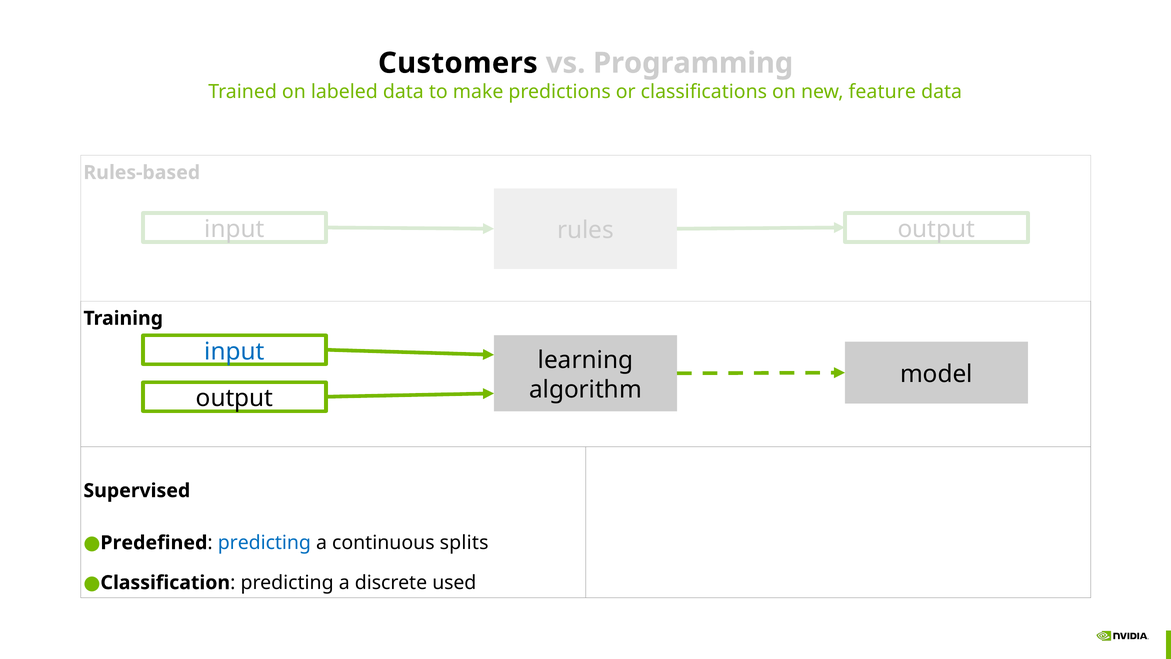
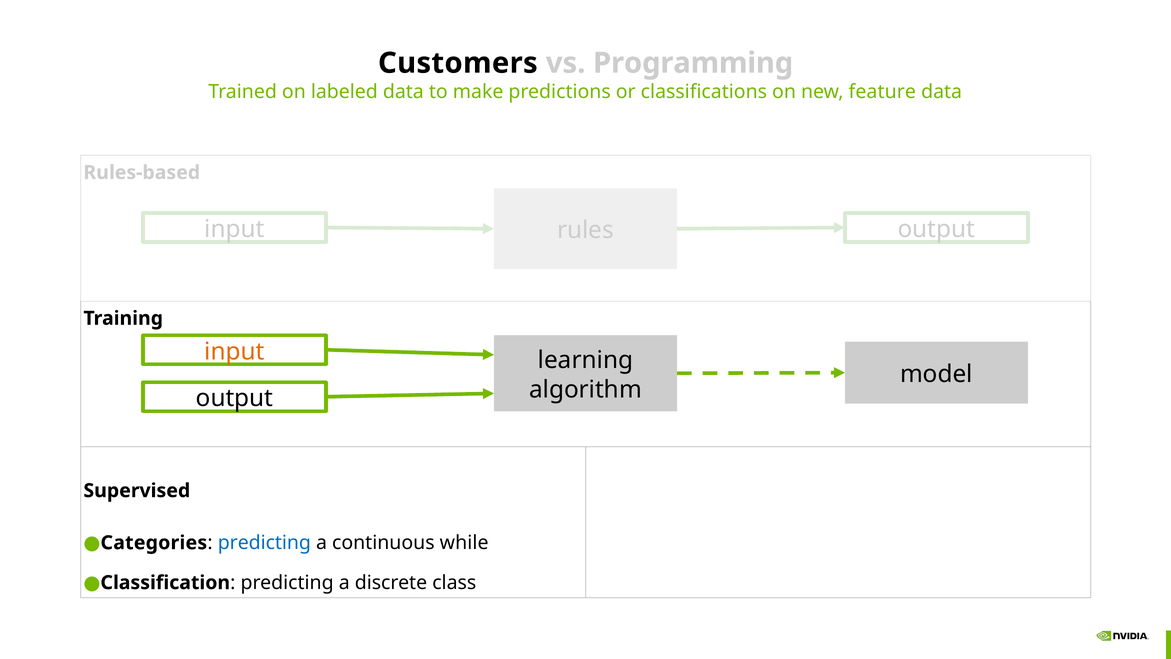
input at (235, 351) colour: blue -> orange
Predefined: Predefined -> Categories
splits: splits -> while
used: used -> class
